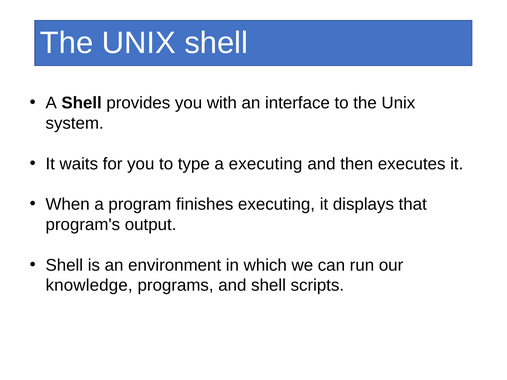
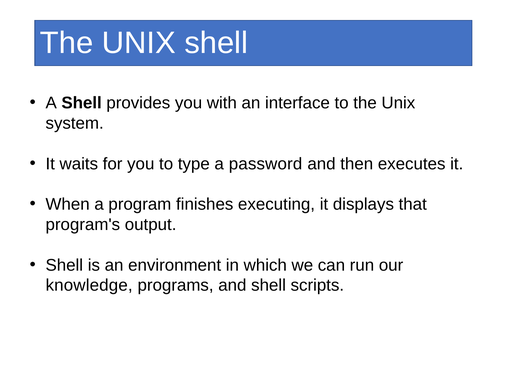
a executing: executing -> password
